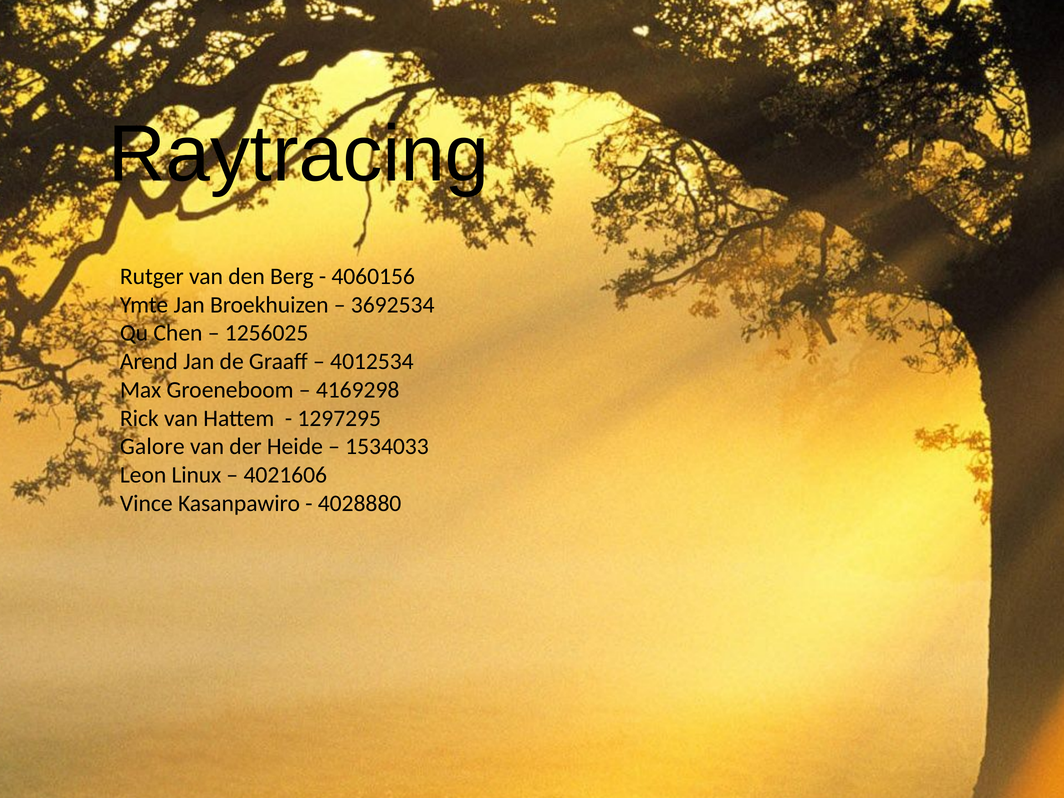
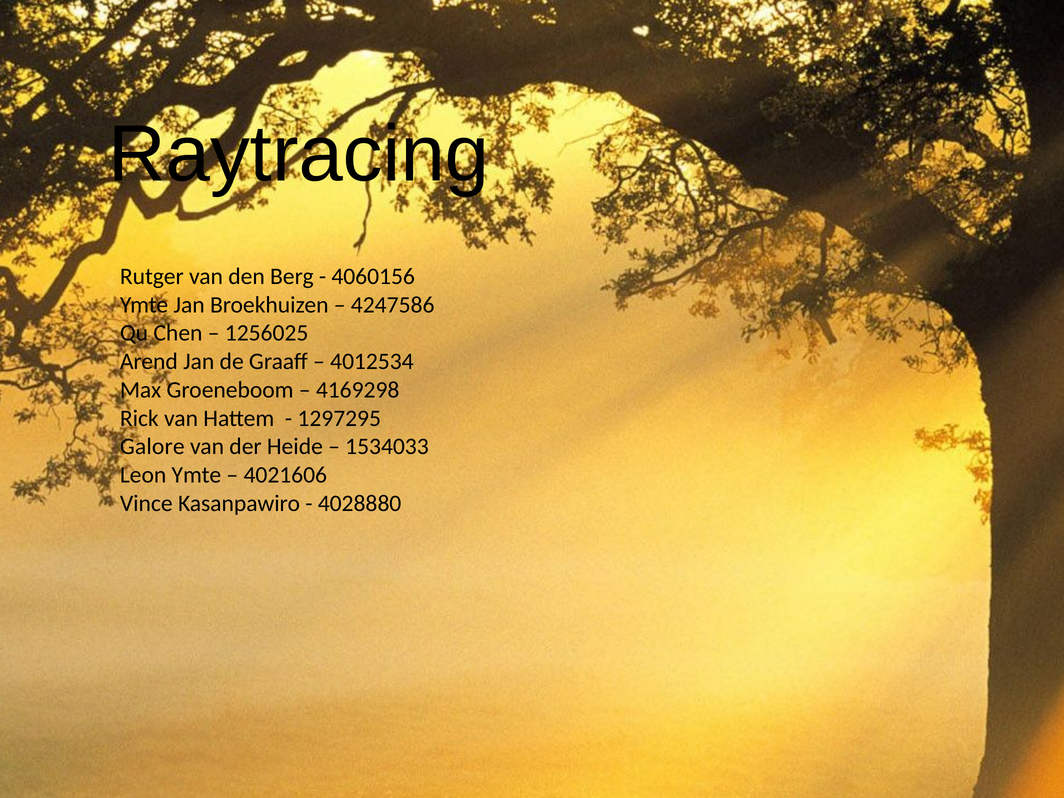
3692534: 3692534 -> 4247586
Leon Linux: Linux -> Ymte
